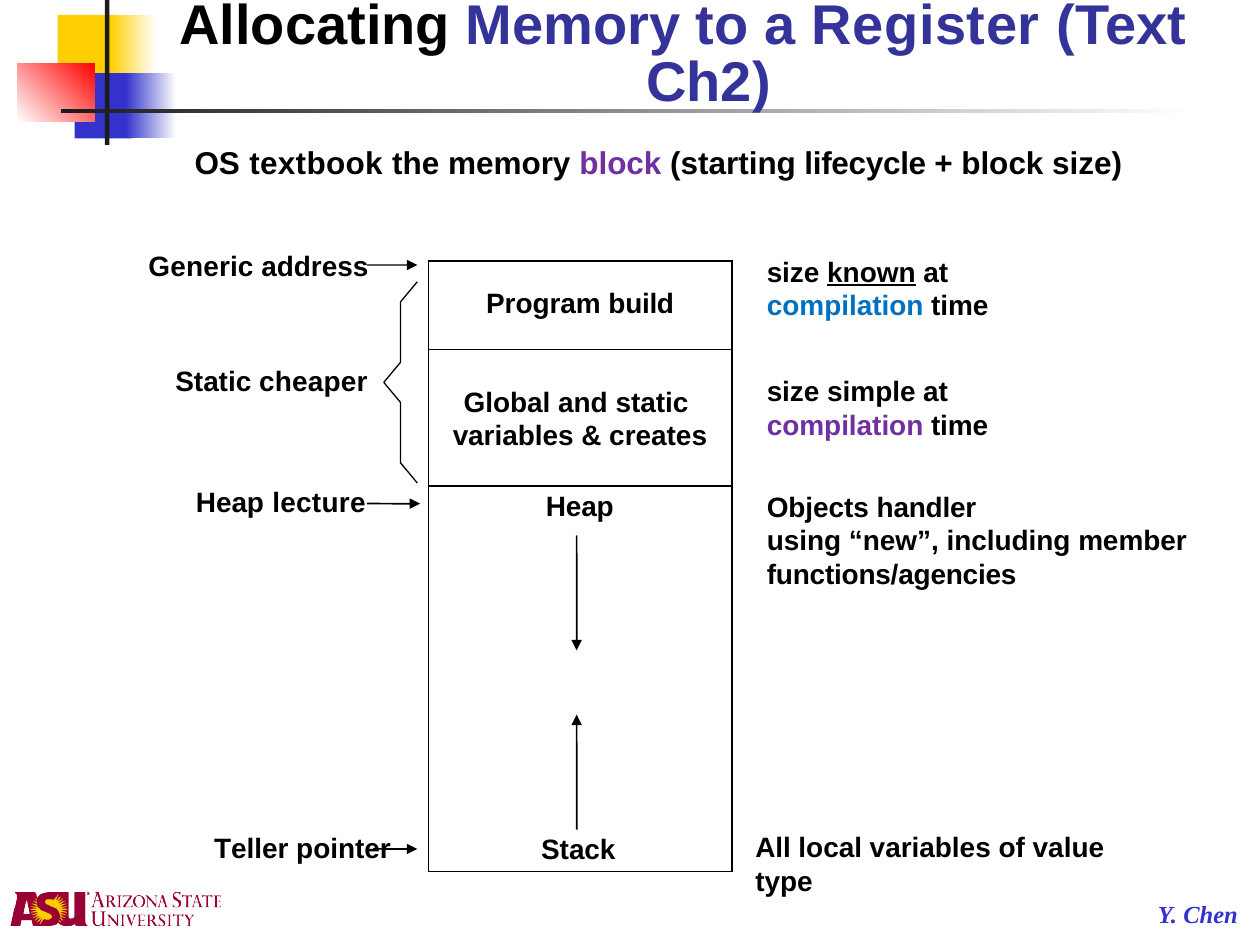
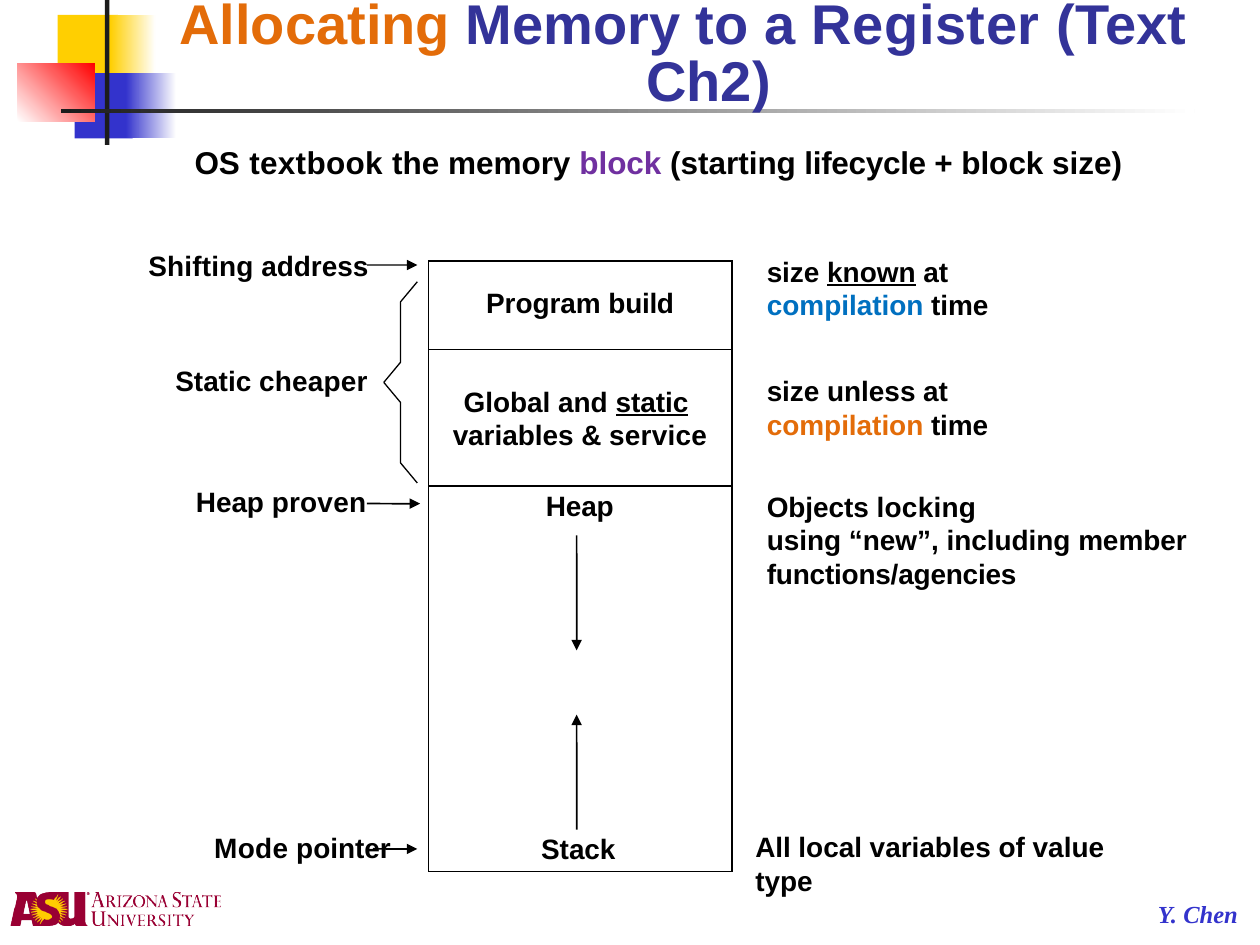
Allocating colour: black -> orange
Generic: Generic -> Shifting
simple: simple -> unless
static at (652, 403) underline: none -> present
compilation at (845, 426) colour: purple -> orange
creates: creates -> service
lecture: lecture -> proven
handler: handler -> locking
Teller: Teller -> Mode
